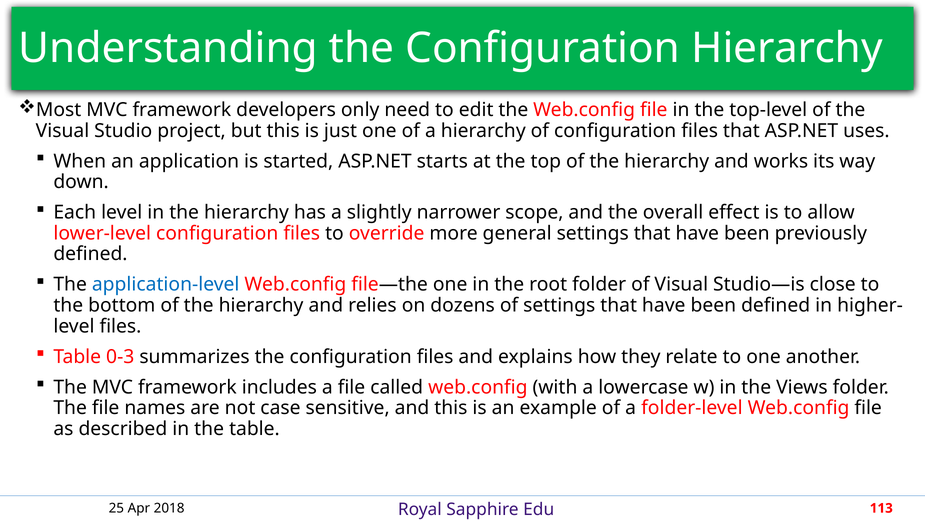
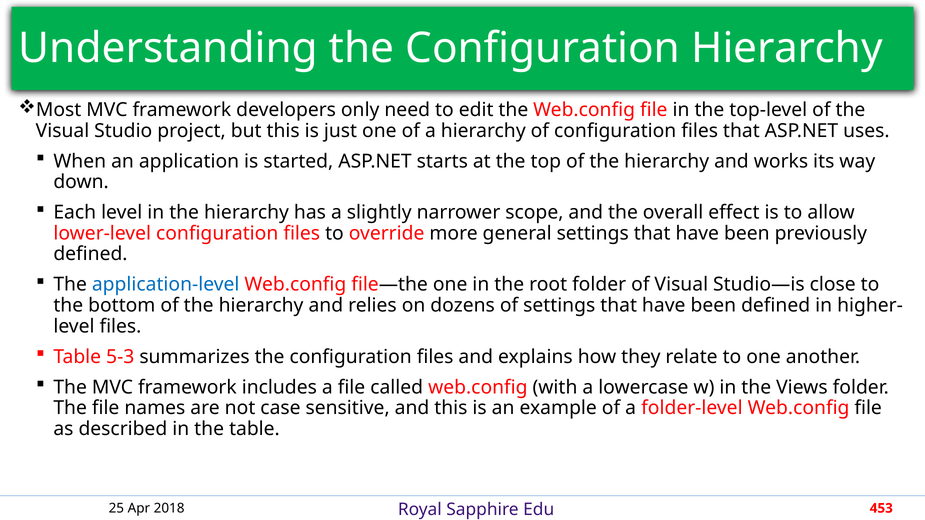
0-3: 0-3 -> 5-3
113: 113 -> 453
